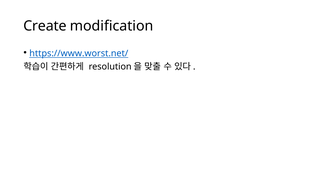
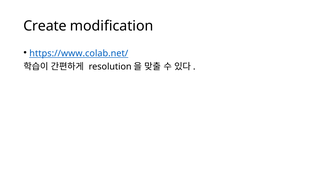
https://www.worst.net/: https://www.worst.net/ -> https://www.colab.net/
